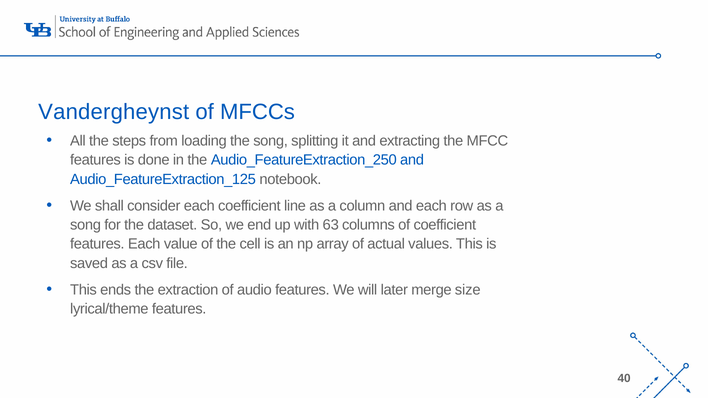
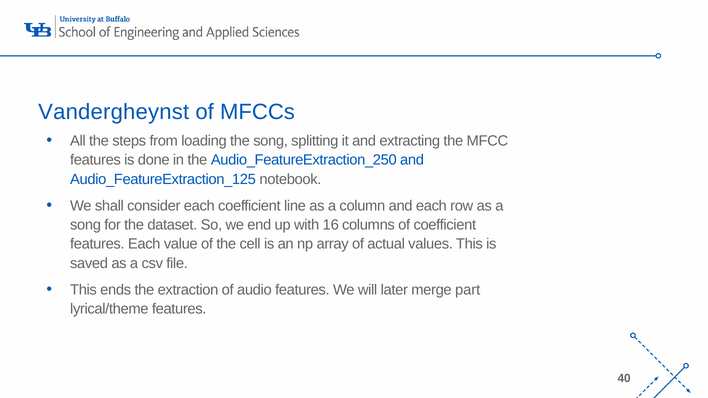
63: 63 -> 16
size: size -> part
